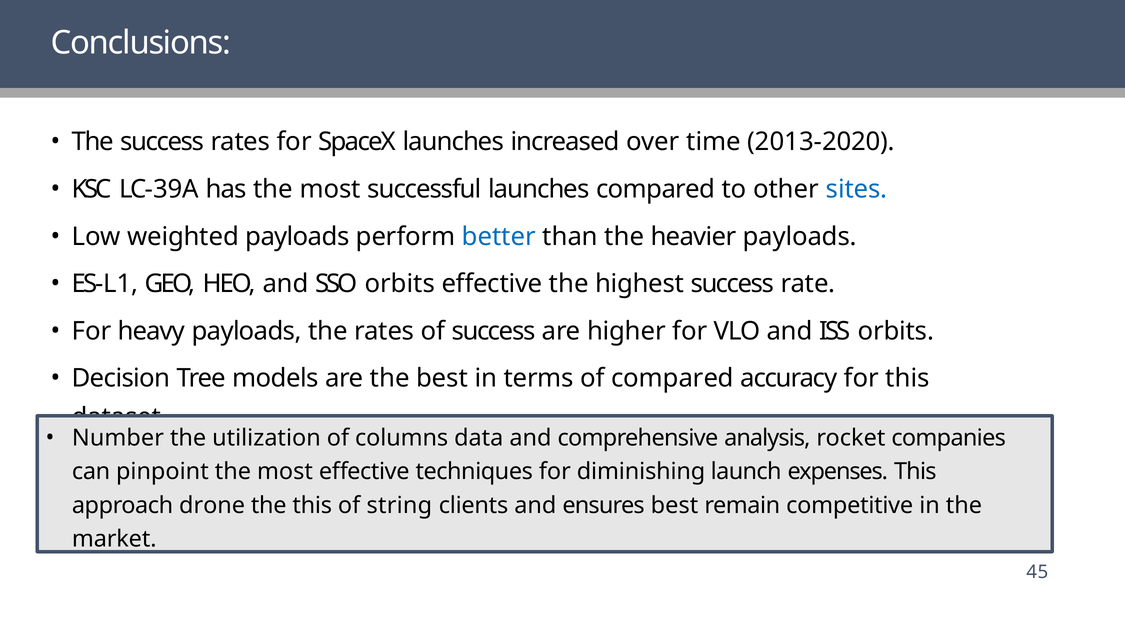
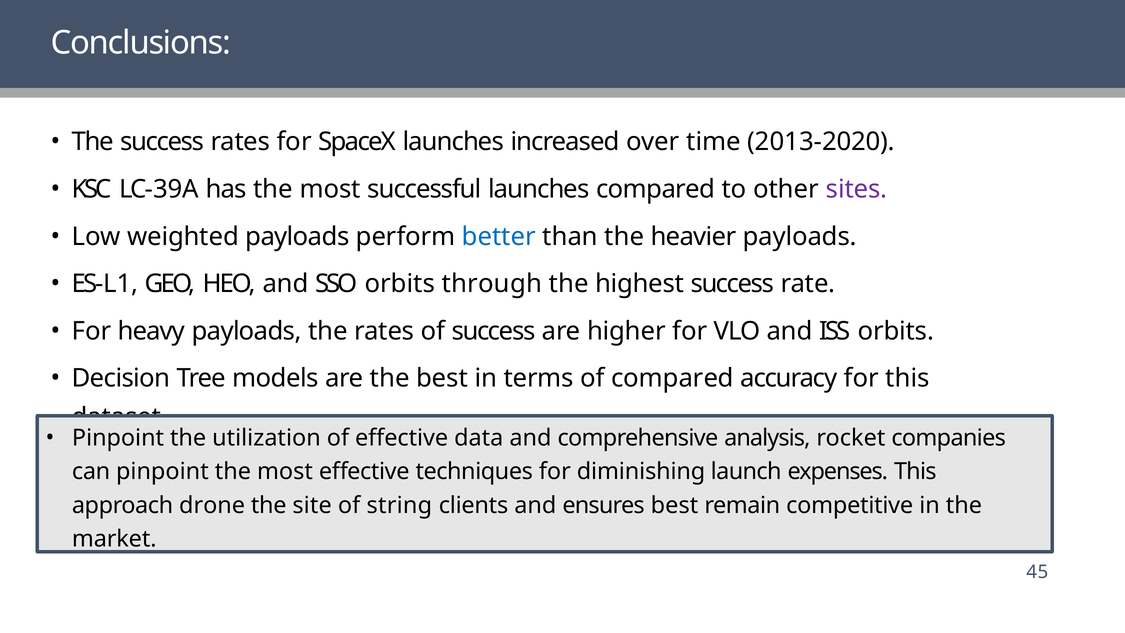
sites colour: blue -> purple
orbits effective: effective -> through
Number at (118, 438): Number -> Pinpoint
of columns: columns -> effective
the this: this -> site
